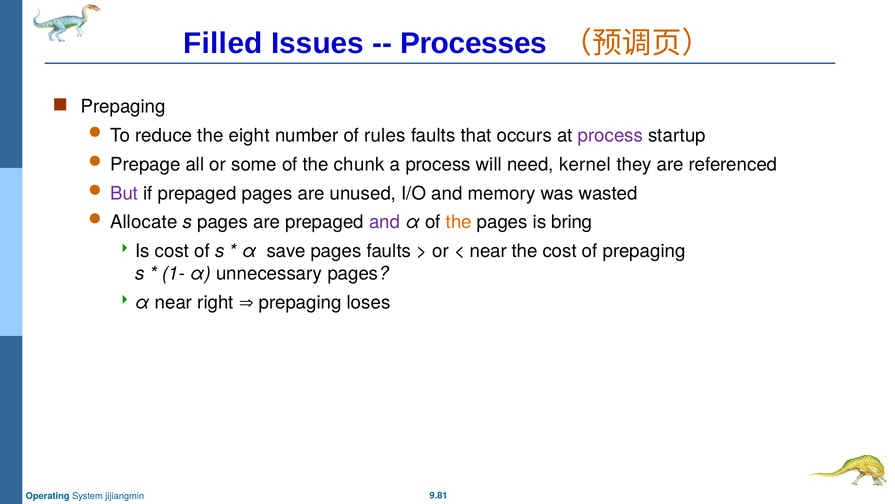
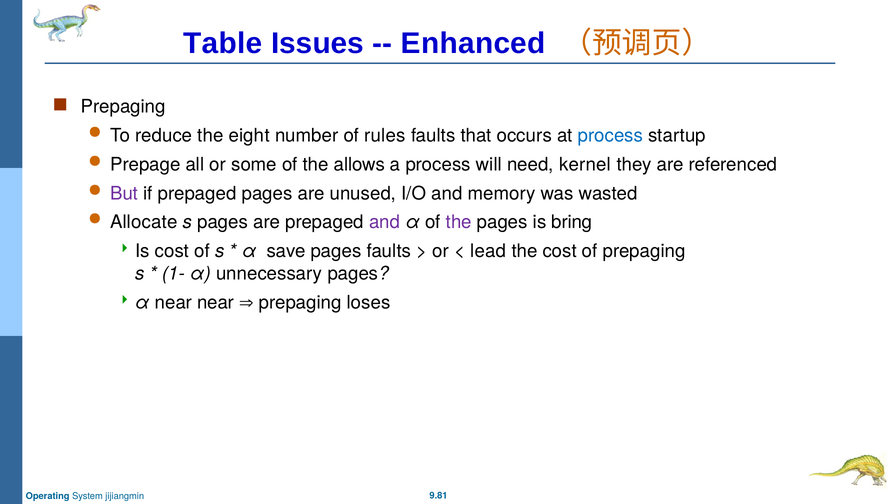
Filled: Filled -> Table
Processes: Processes -> Enhanced
process at (610, 135) colour: purple -> blue
chunk: chunk -> allows
the at (459, 222) colour: orange -> purple
near at (488, 251): near -> lead
near right: right -> near
